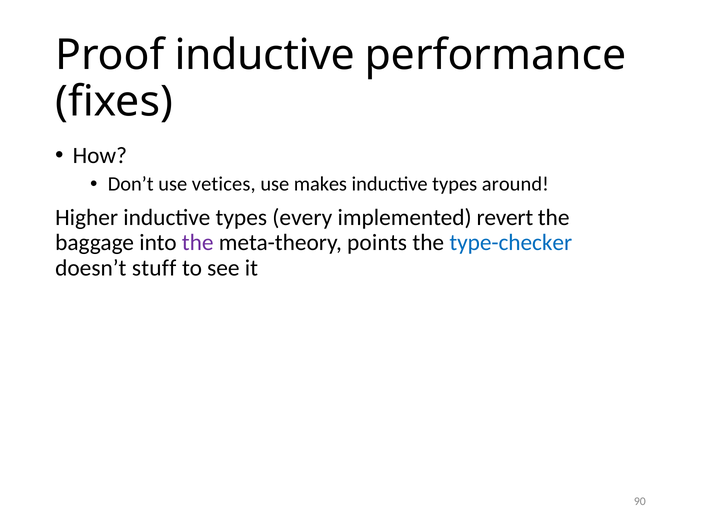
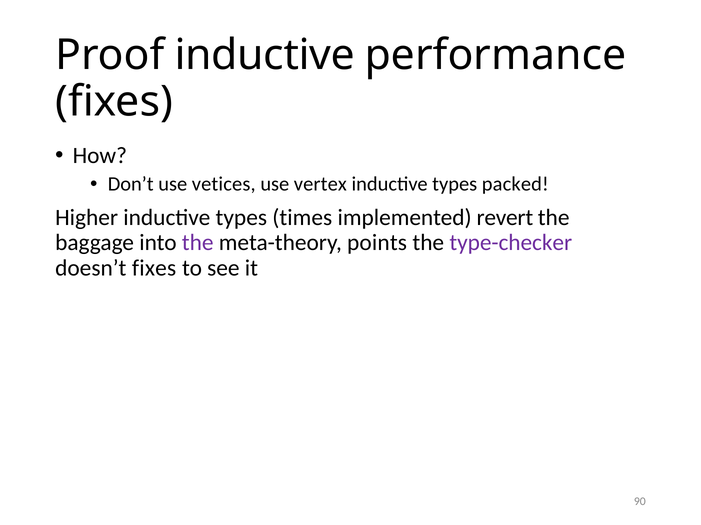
makes: makes -> vertex
around: around -> packed
every: every -> times
type-checker colour: blue -> purple
doesn’t stuff: stuff -> fixes
